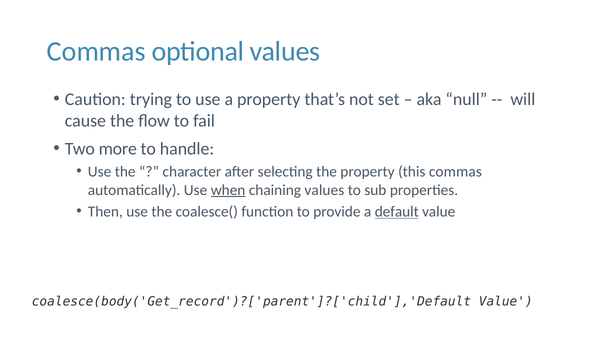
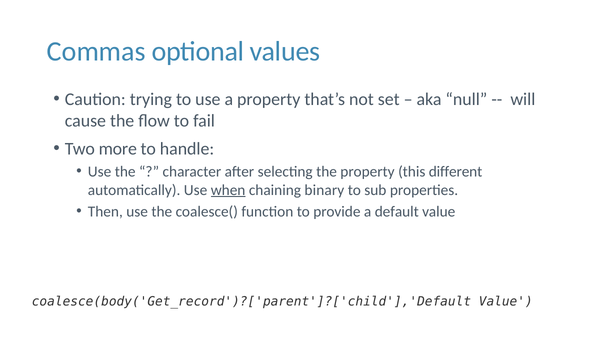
this commas: commas -> different
chaining values: values -> binary
default underline: present -> none
